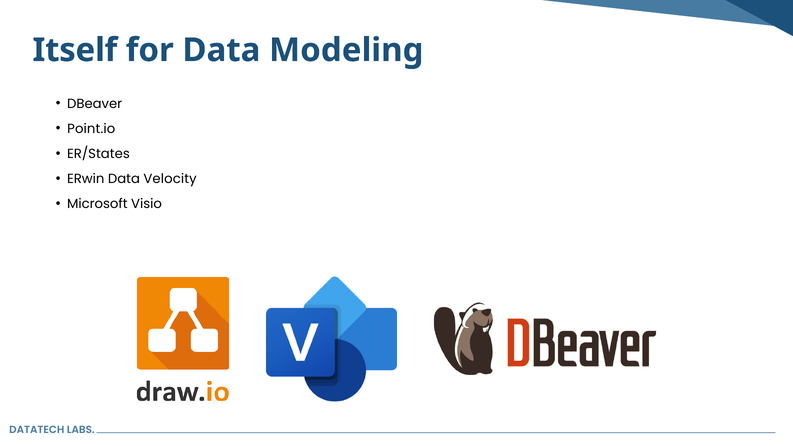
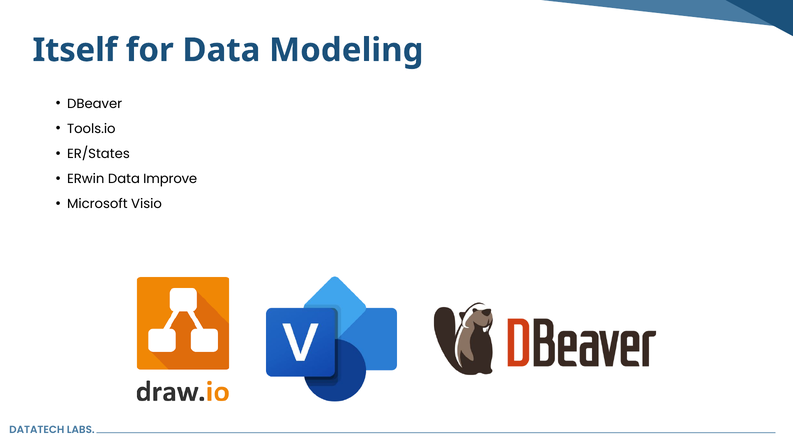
Point.io: Point.io -> Tools.io
Velocity: Velocity -> Improve
